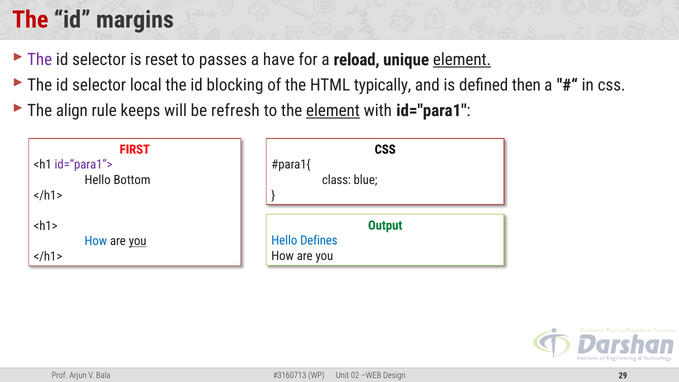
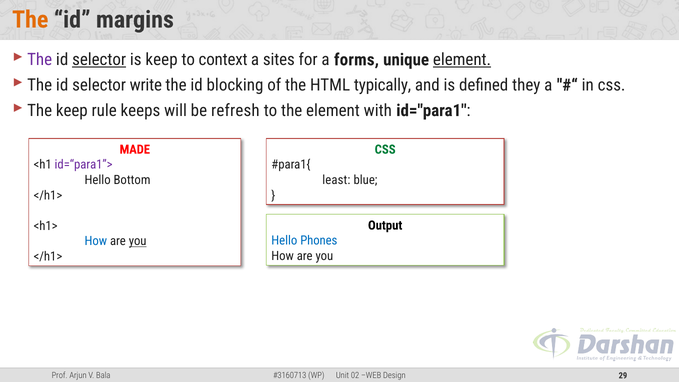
The at (30, 20) colour: red -> orange
selector at (99, 60) underline: none -> present
is reset: reset -> keep
passes: passes -> context
have: have -> sites
reload: reload -> forms
local: local -> write
then: then -> they
The align: align -> keep
element at (333, 110) underline: present -> none
FIRST: FIRST -> MADE
CSS at (385, 149) colour: black -> green
class: class -> least
Output colour: green -> black
Defines: Defines -> Phones
